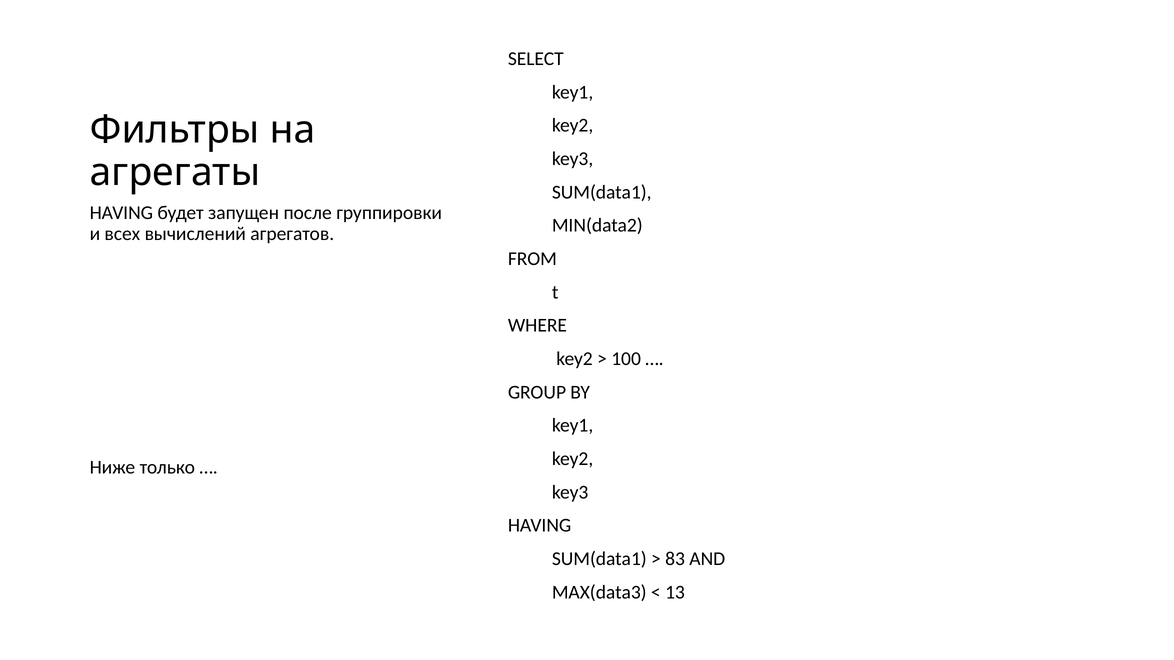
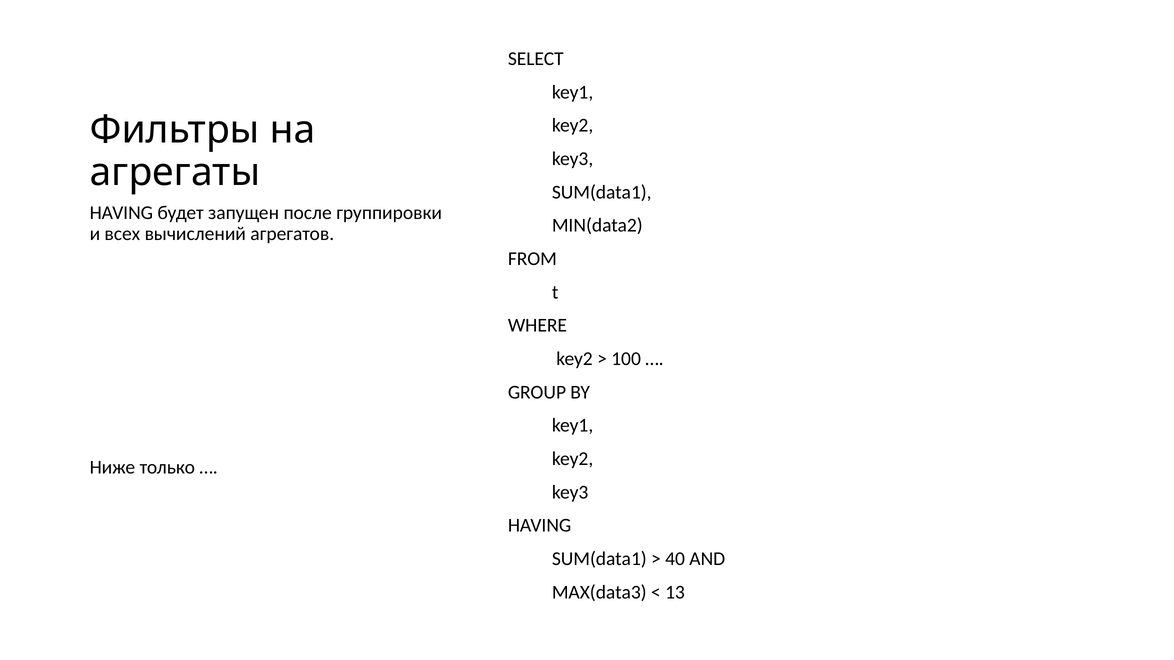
83: 83 -> 40
